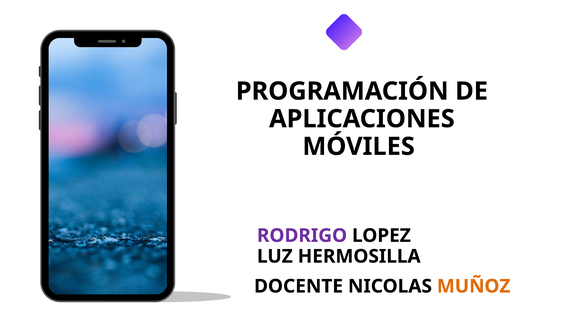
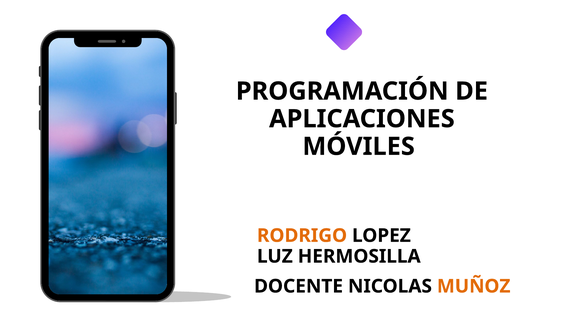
RODRIGO colour: purple -> orange
